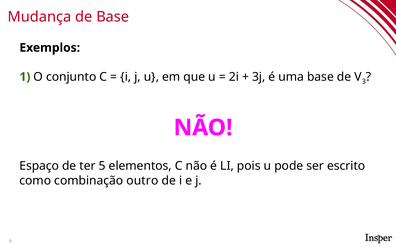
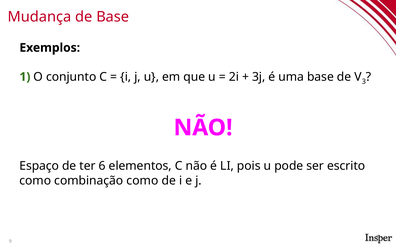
5: 5 -> 6
combinação outro: outro -> como
